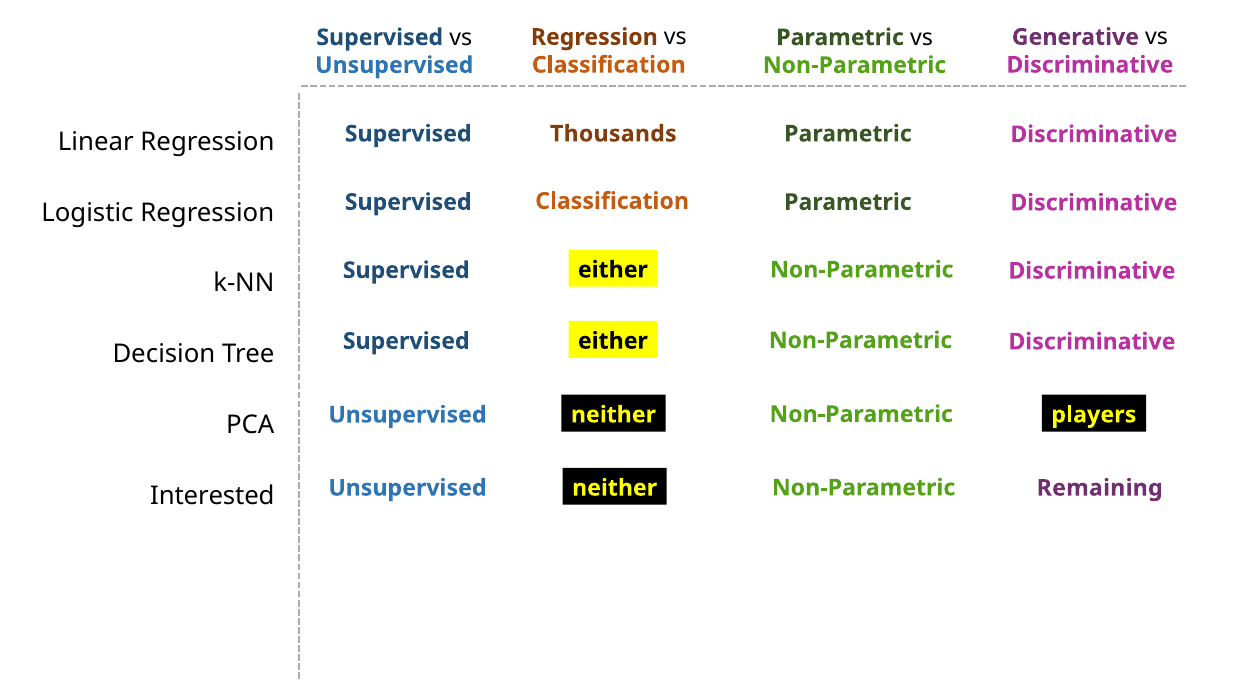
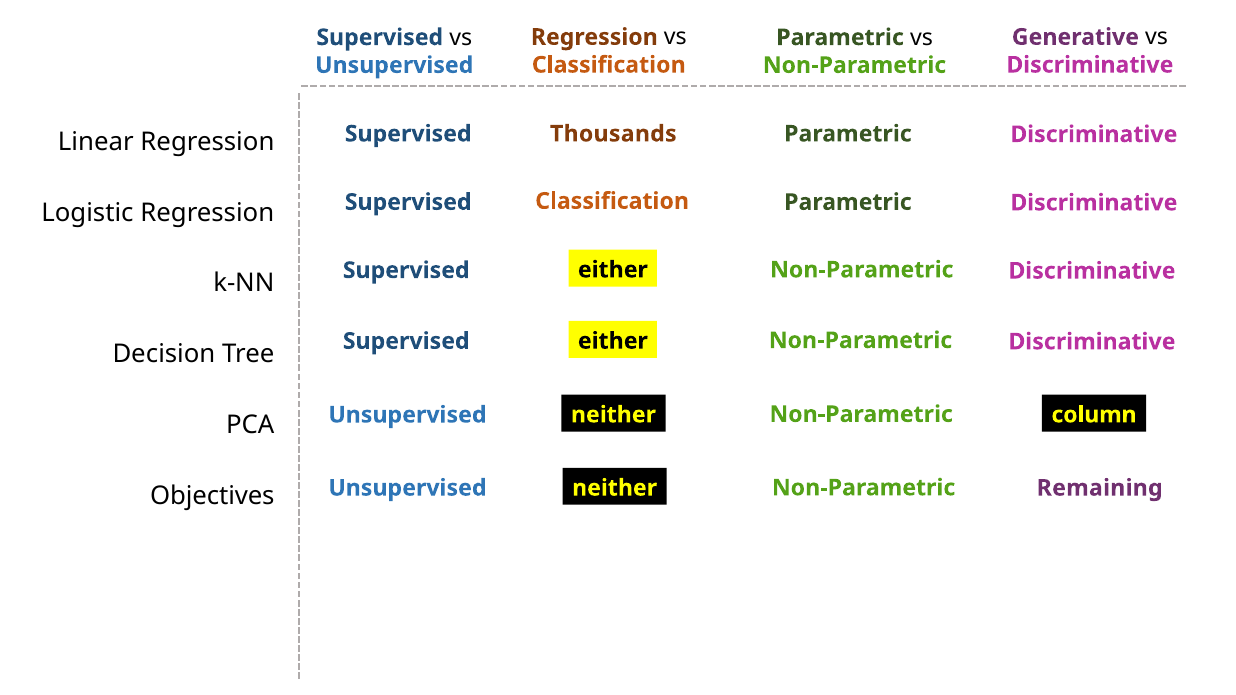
players: players -> column
Interested: Interested -> Objectives
